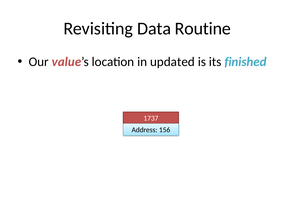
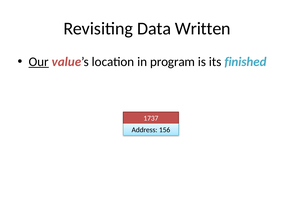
Routine: Routine -> Written
Our underline: none -> present
updated: updated -> program
